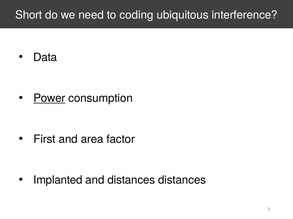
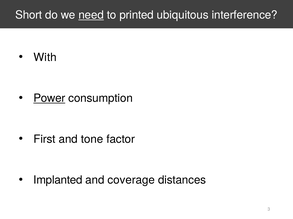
need underline: none -> present
coding: coding -> printed
Data: Data -> With
area: area -> tone
and distances: distances -> coverage
